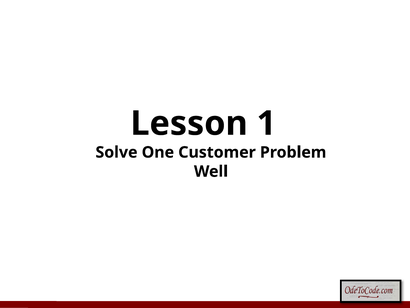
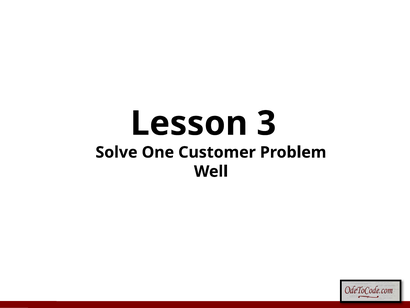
1: 1 -> 3
